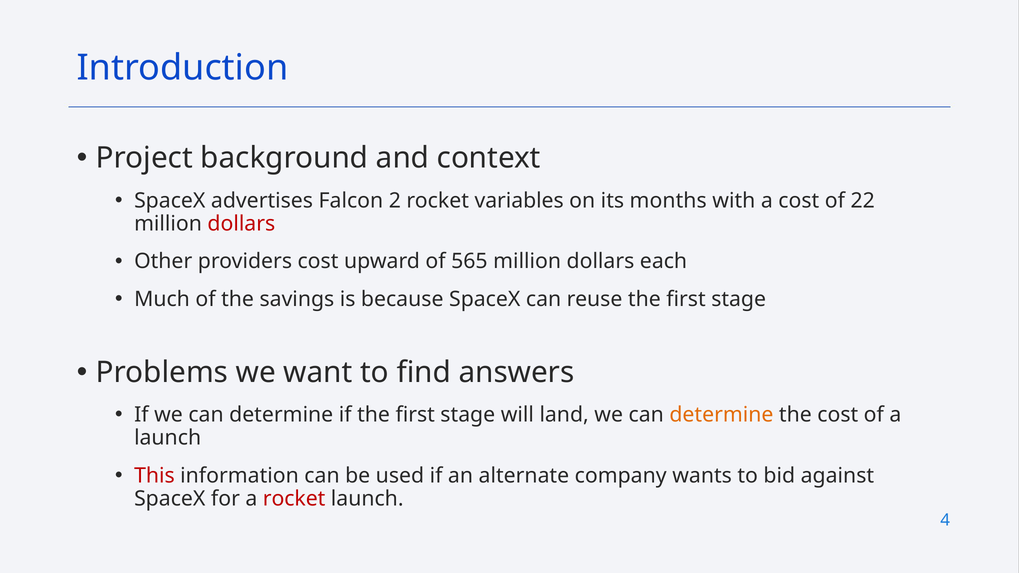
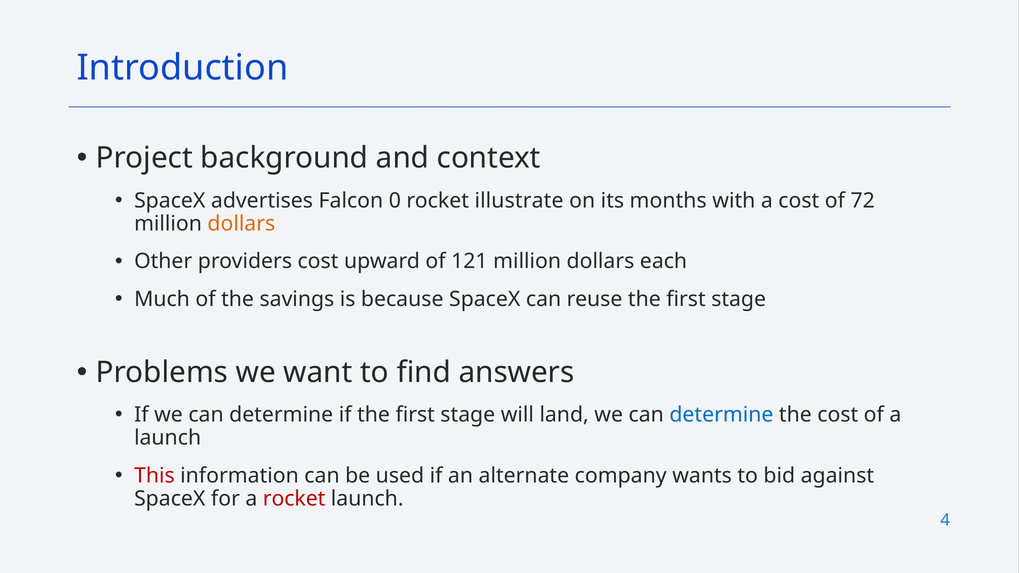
2: 2 -> 0
variables: variables -> illustrate
22: 22 -> 72
dollars at (241, 224) colour: red -> orange
565: 565 -> 121
determine at (721, 415) colour: orange -> blue
